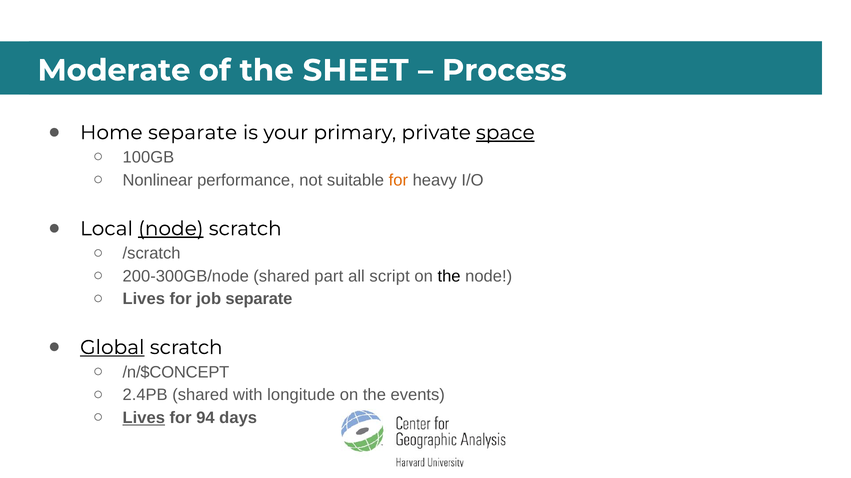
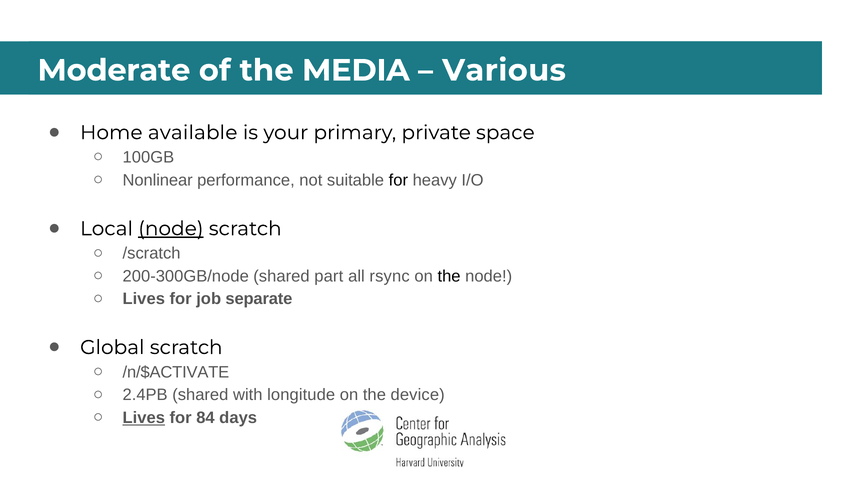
SHEET: SHEET -> MEDIA
Process: Process -> Various
Home separate: separate -> available
space underline: present -> none
for at (398, 180) colour: orange -> black
script: script -> rsync
Global underline: present -> none
/n/$CONCEPT: /n/$CONCEPT -> /n/$ACTIVATE
events: events -> device
94: 94 -> 84
